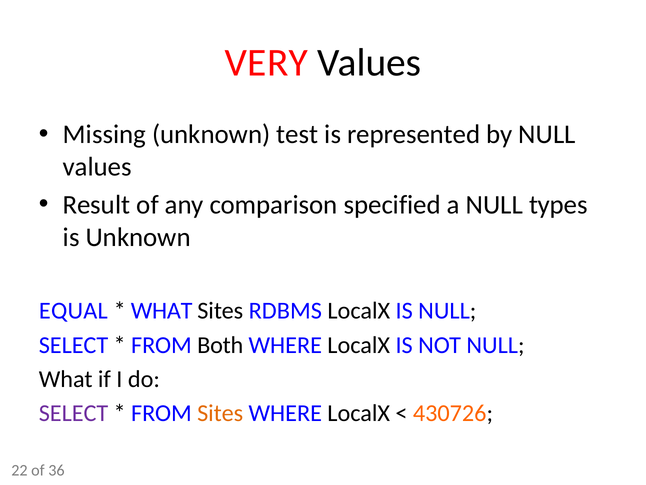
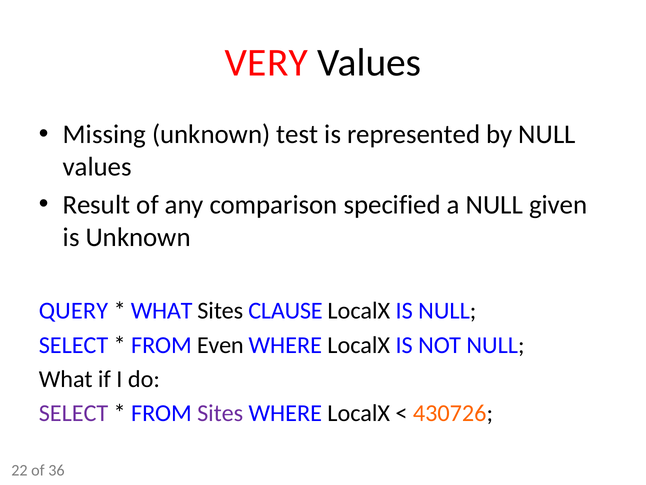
types: types -> given
EQUAL: EQUAL -> QUERY
RDBMS: RDBMS -> CLAUSE
Both: Both -> Even
Sites at (220, 413) colour: orange -> purple
